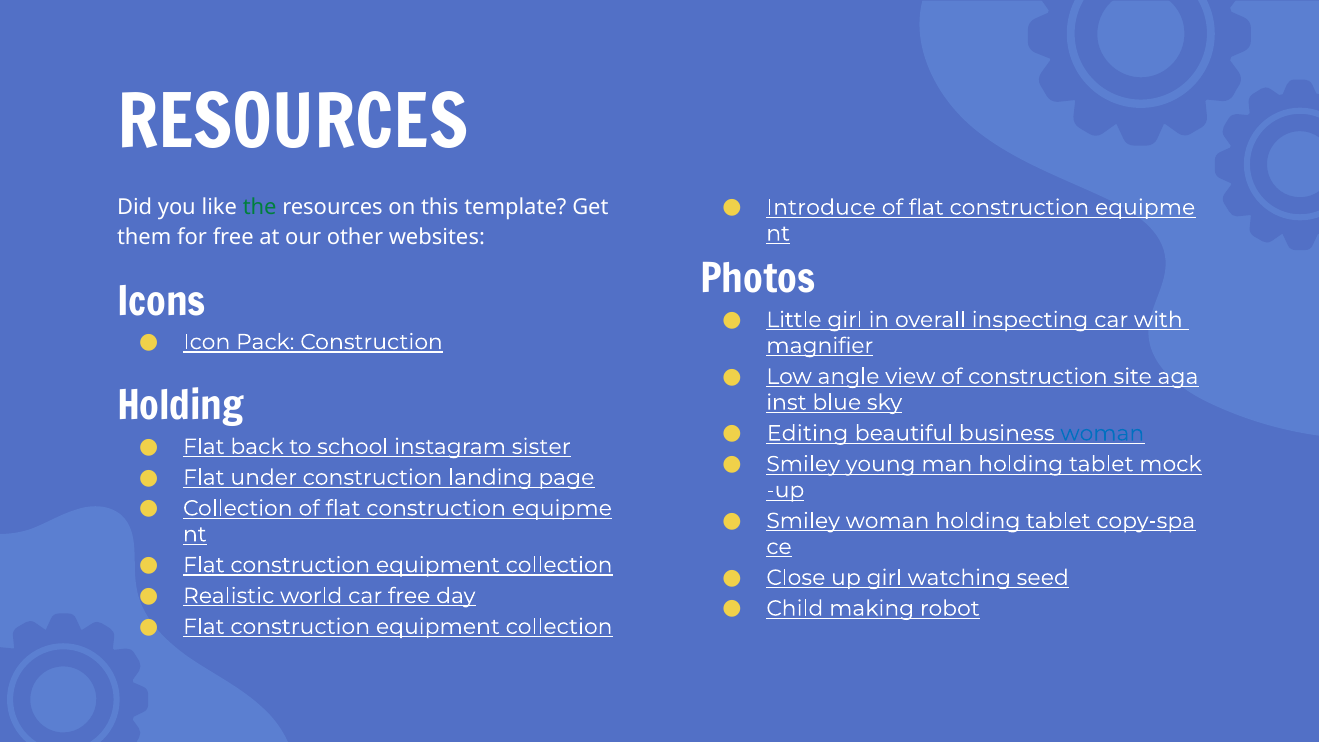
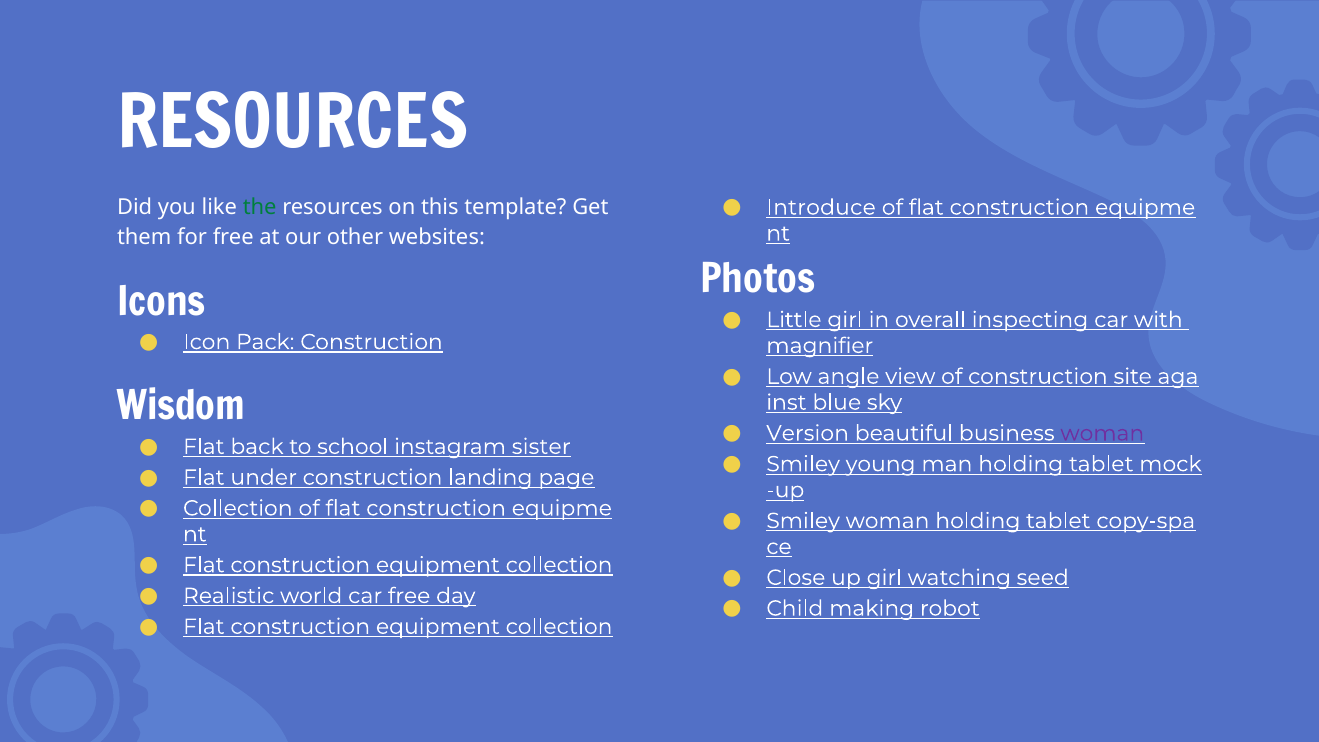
Holding at (180, 407): Holding -> Wisdom
Editing: Editing -> Version
woman at (1102, 433) colour: blue -> purple
